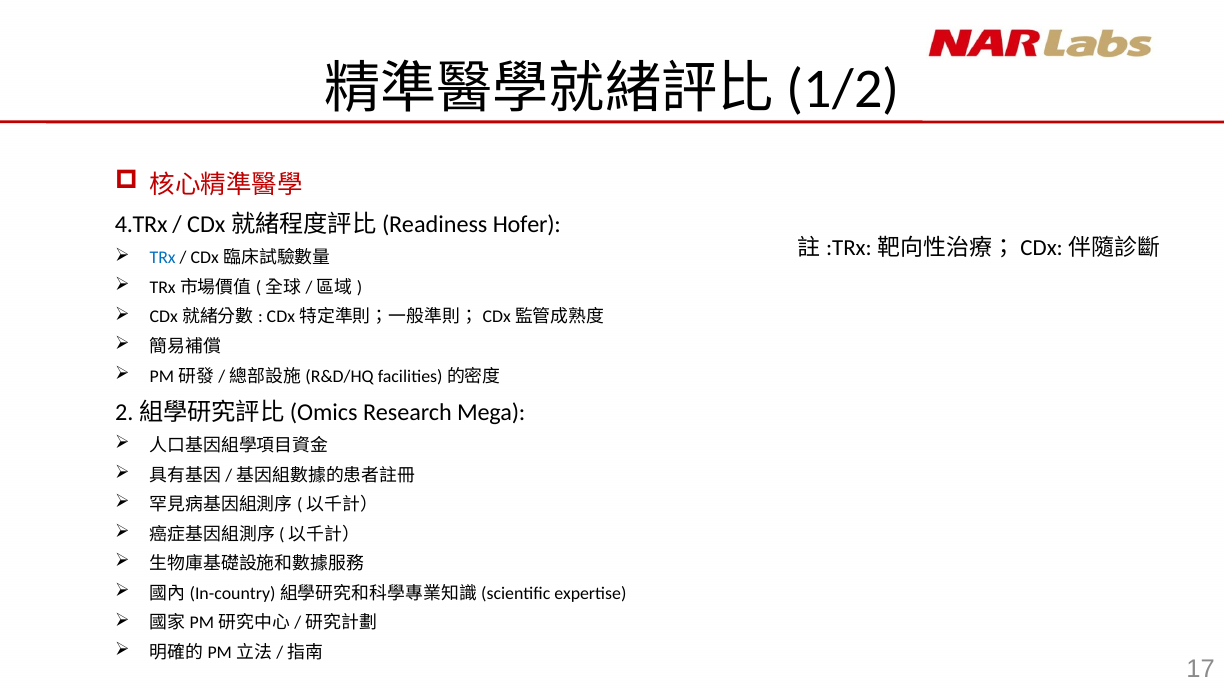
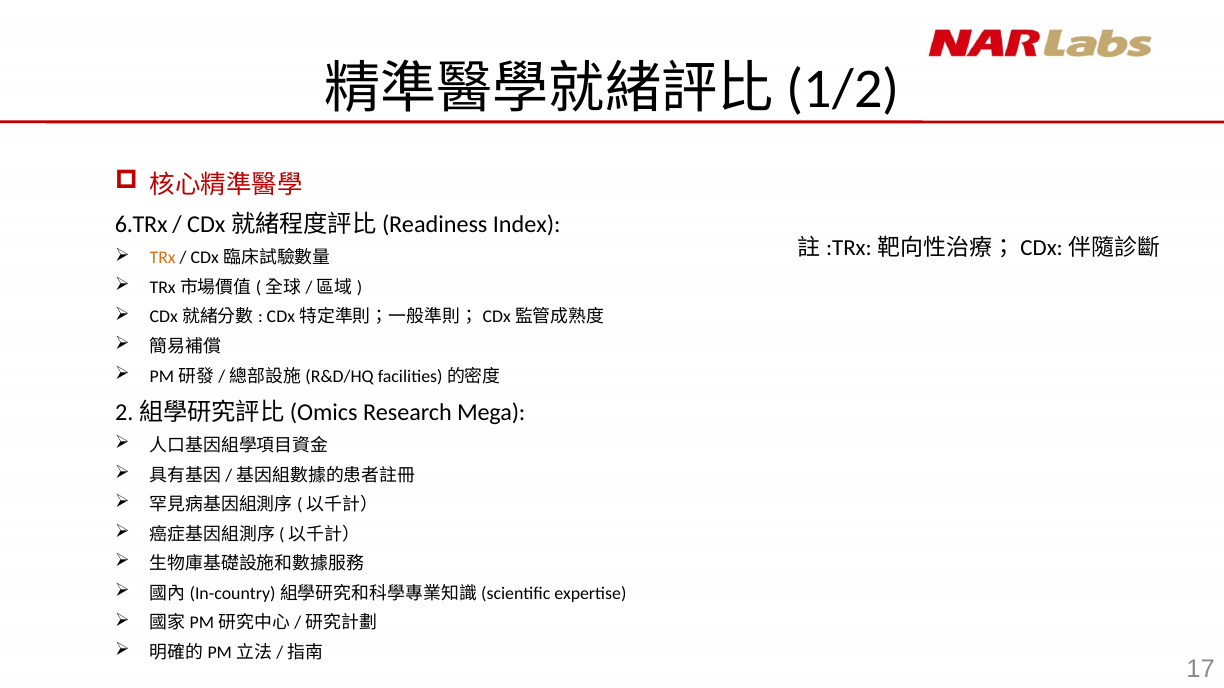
4.TRx: 4.TRx -> 6.TRx
Hofer: Hofer -> Index
TRx colour: blue -> orange
